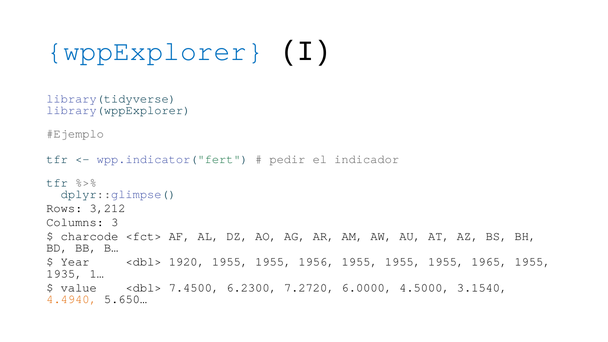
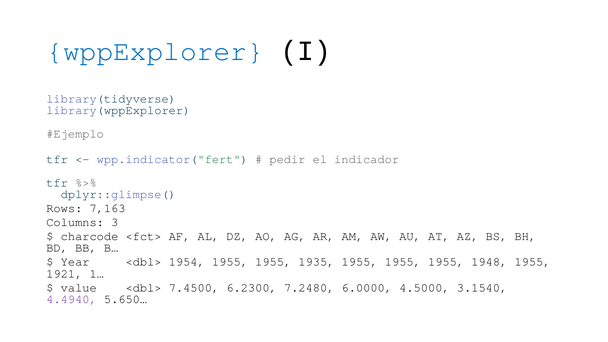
3,212: 3,212 -> 7,163
1920: 1920 -> 1954
1956: 1956 -> 1935
1965: 1965 -> 1948
1935: 1935 -> 1921
7.2720: 7.2720 -> 7.2480
4.4940 colour: orange -> purple
